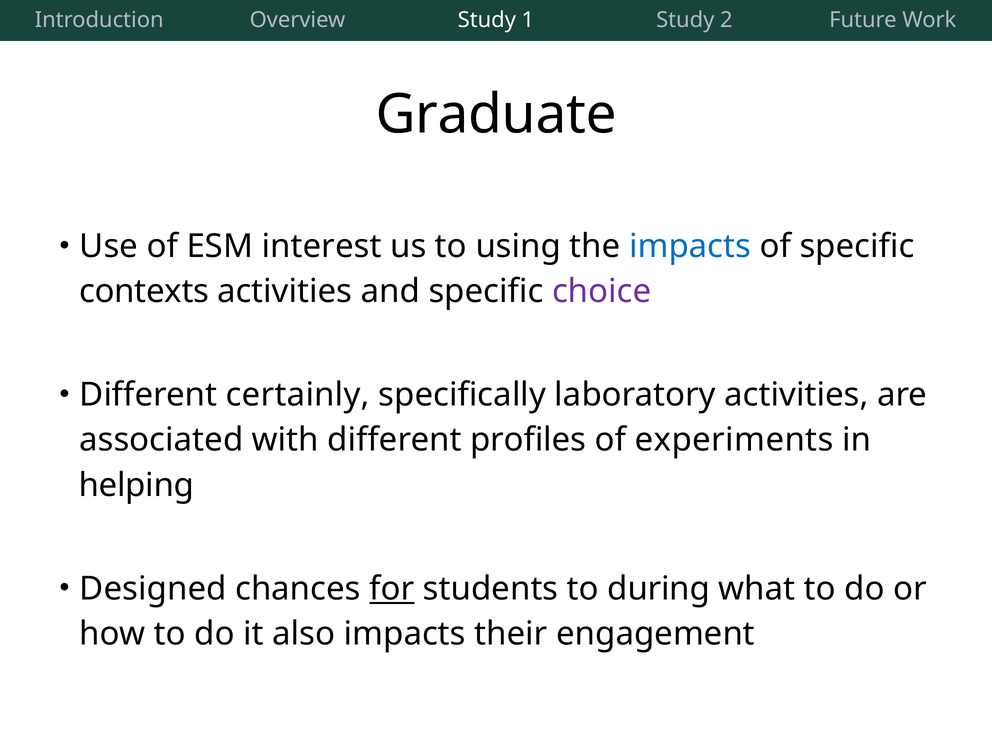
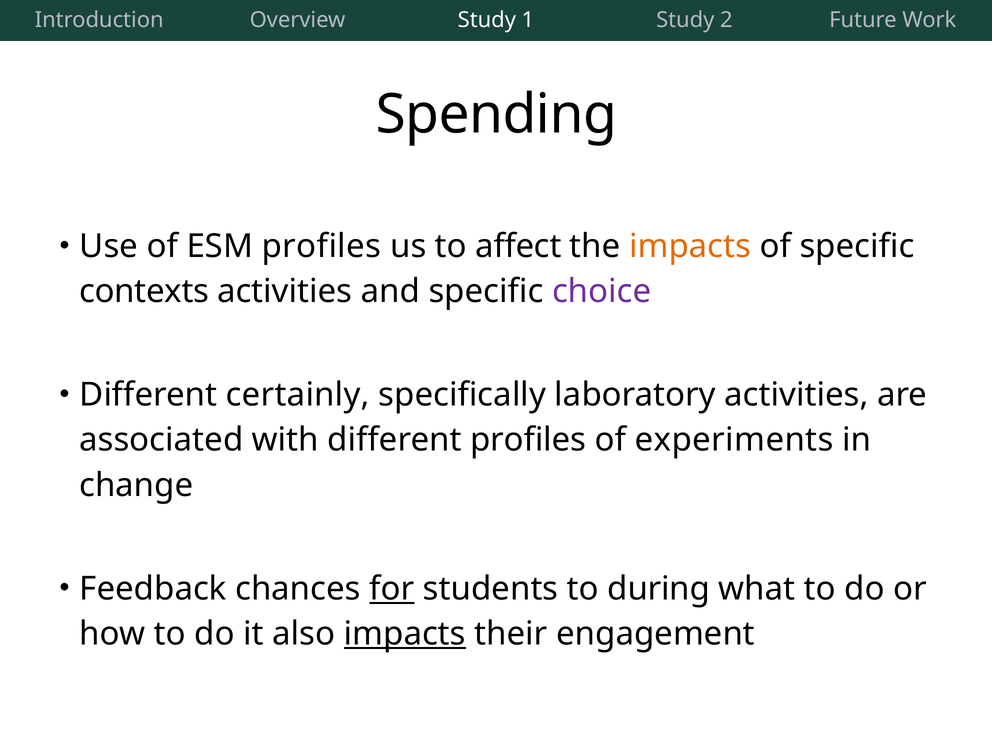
Graduate: Graduate -> Spending
ESM interest: interest -> profiles
using: using -> affect
impacts at (690, 246) colour: blue -> orange
helping: helping -> change
Designed: Designed -> Feedback
impacts at (405, 634) underline: none -> present
